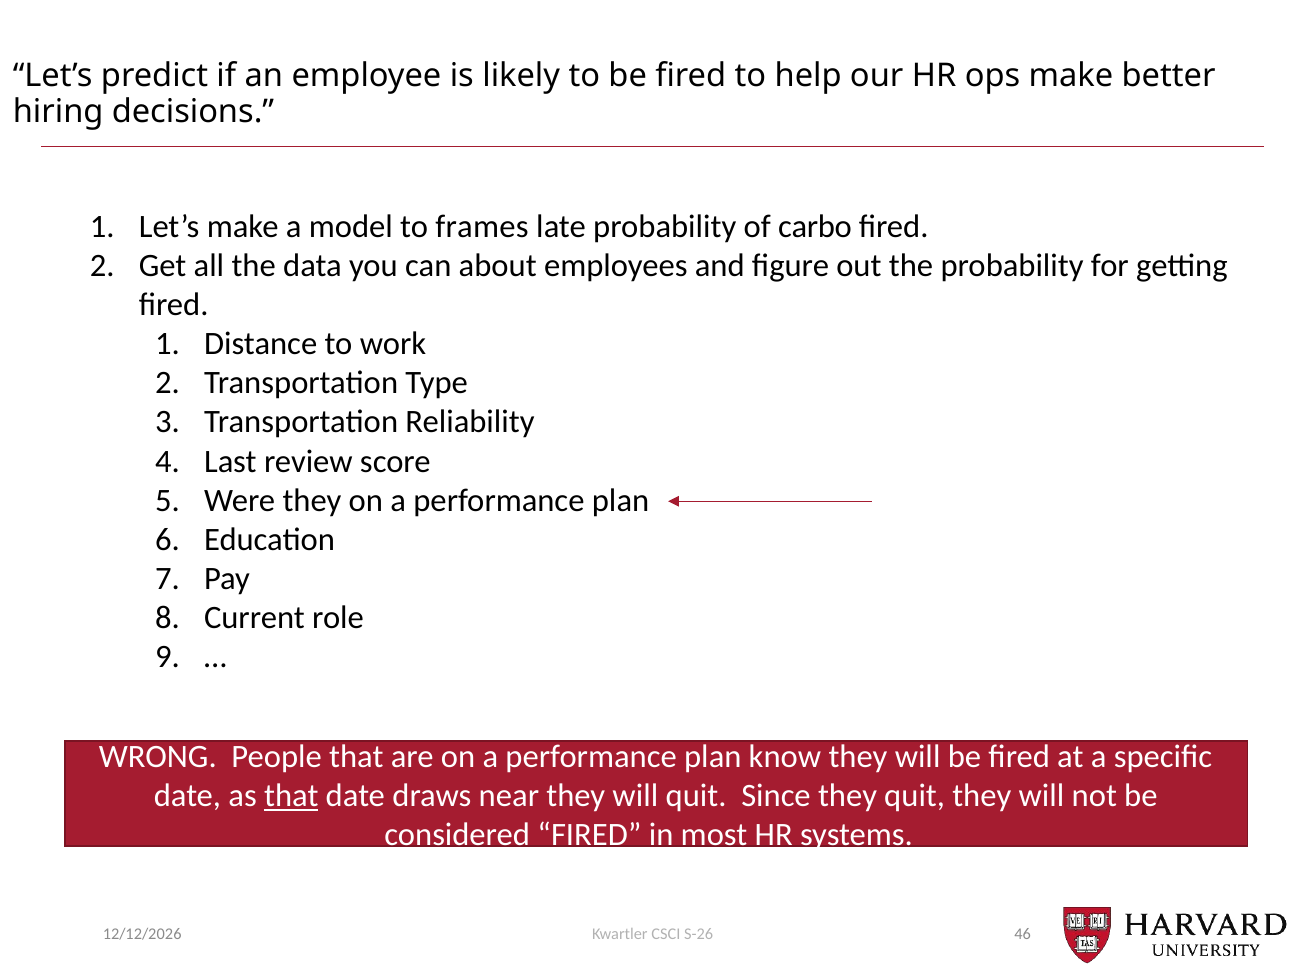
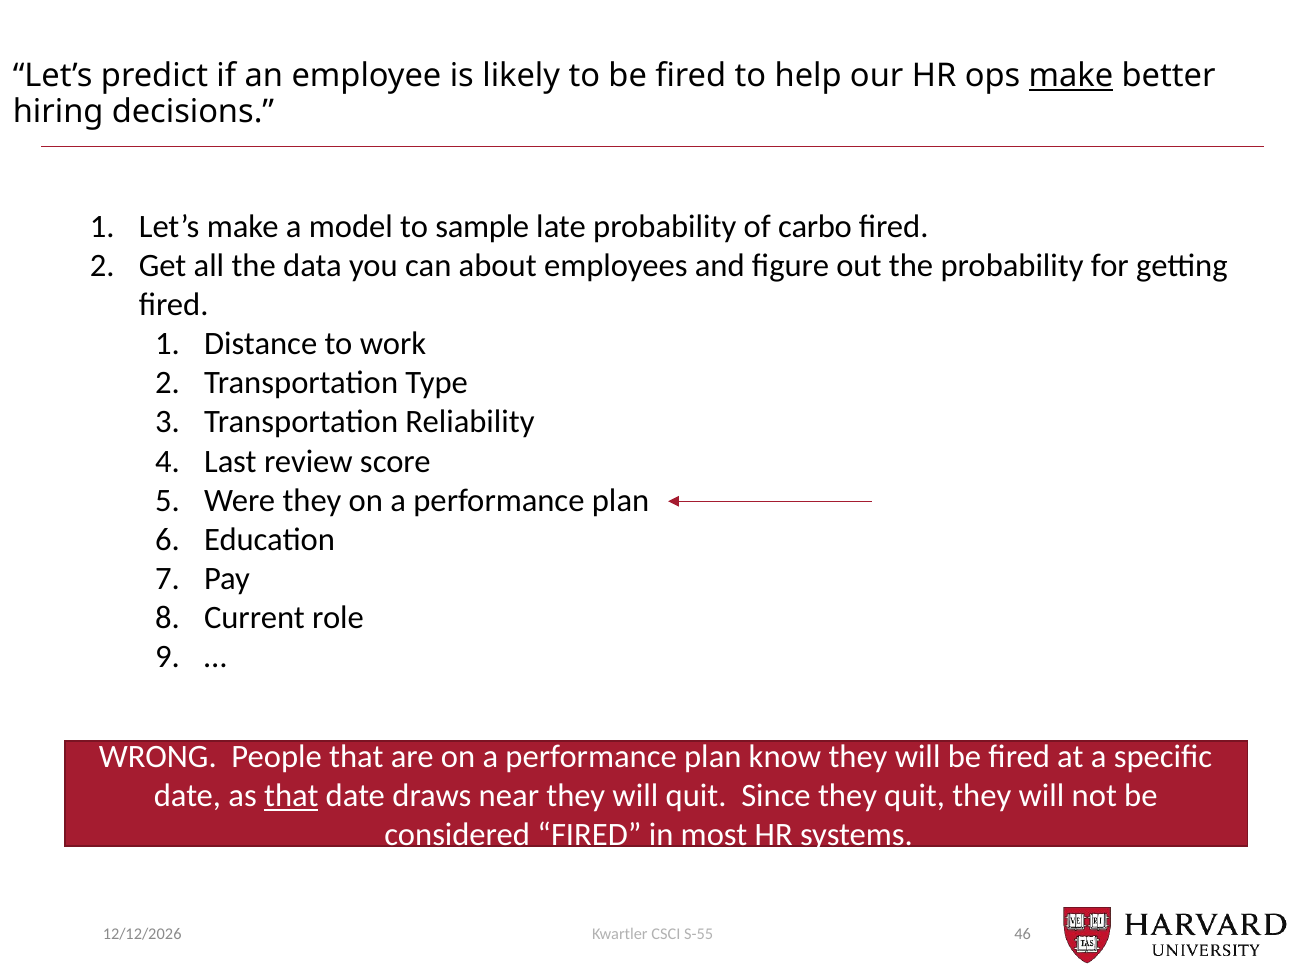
make at (1071, 76) underline: none -> present
frames: frames -> sample
S-26: S-26 -> S-55
